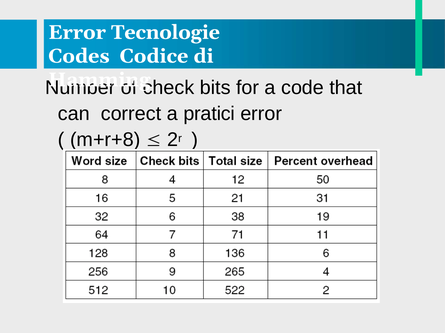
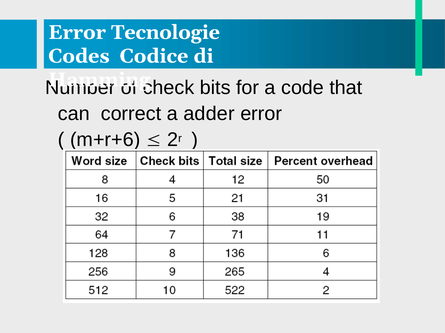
pratici: pratici -> adder
m+r+8: m+r+8 -> m+r+6
